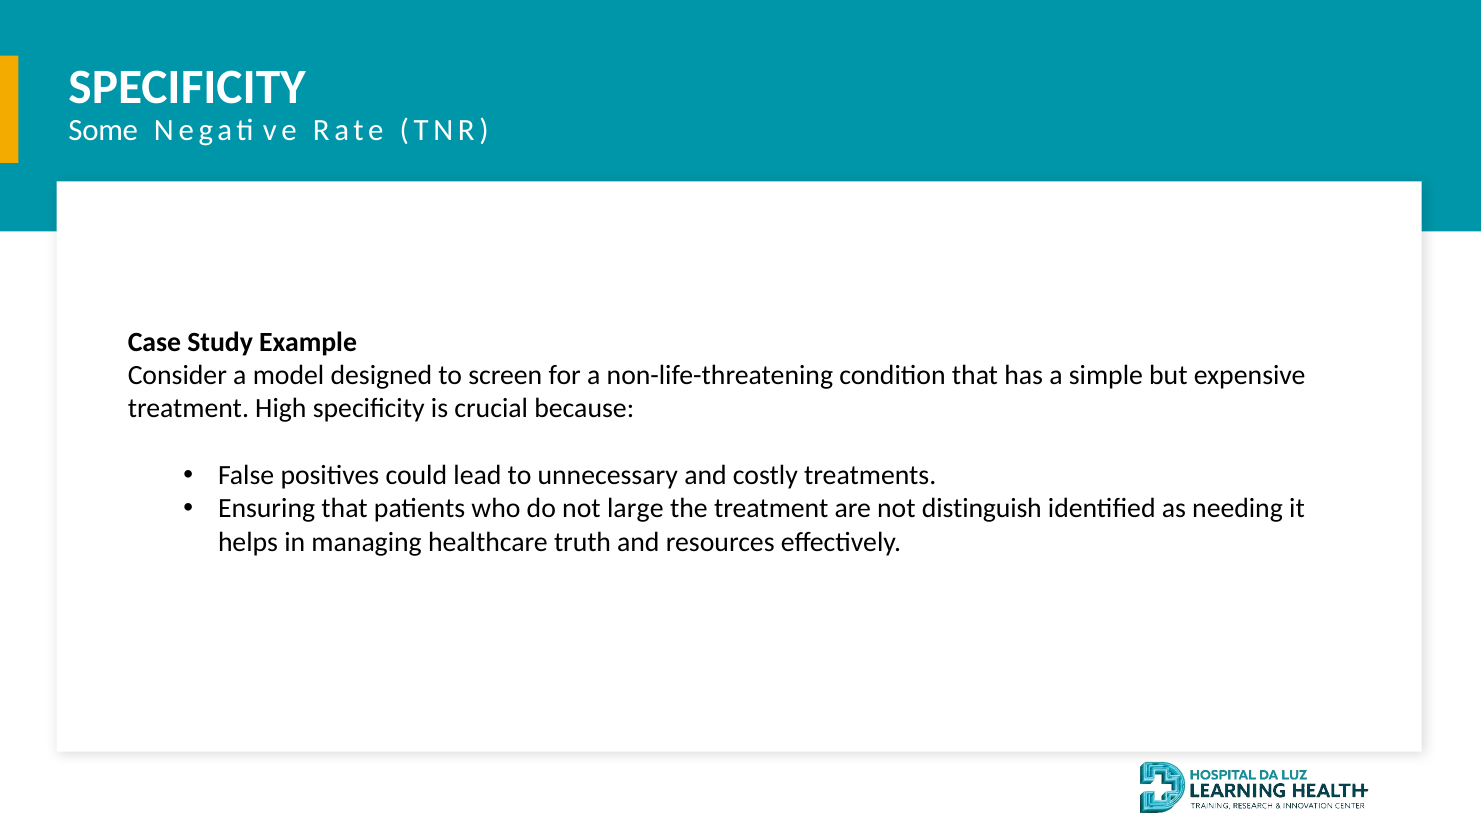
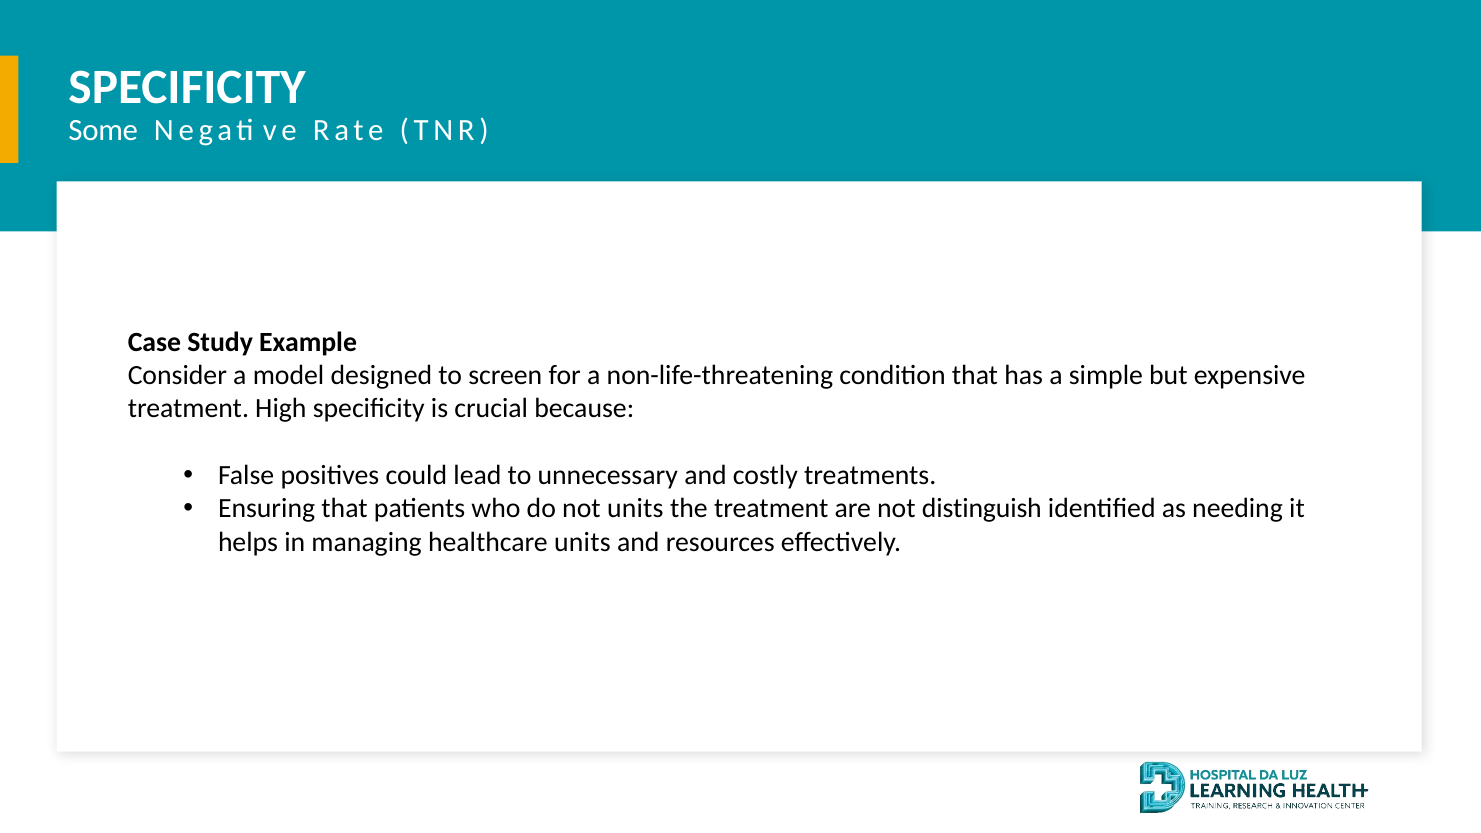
not large: large -> units
healthcare truth: truth -> units
